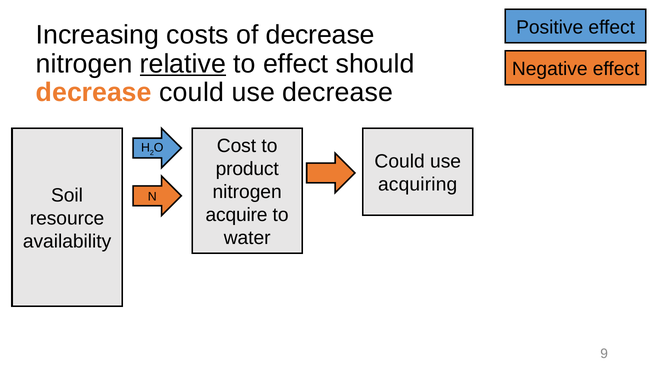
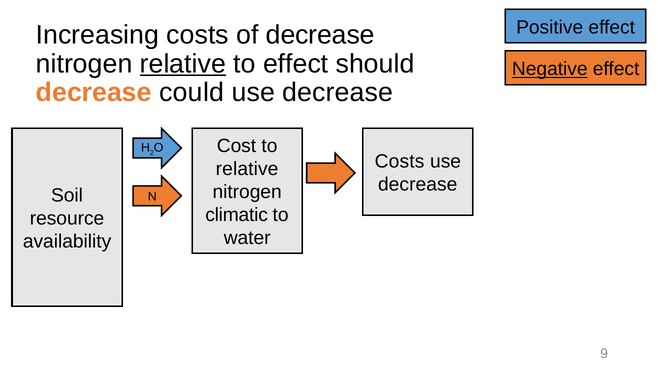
Negative underline: none -> present
Could at (400, 162): Could -> Costs
product at (247, 169): product -> relative
acquiring at (418, 185): acquiring -> decrease
acquire: acquire -> climatic
